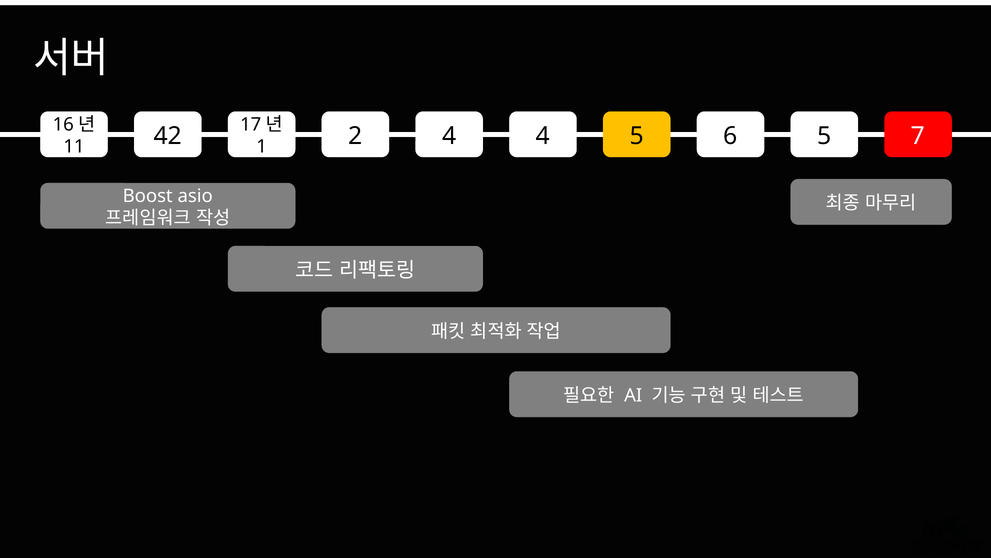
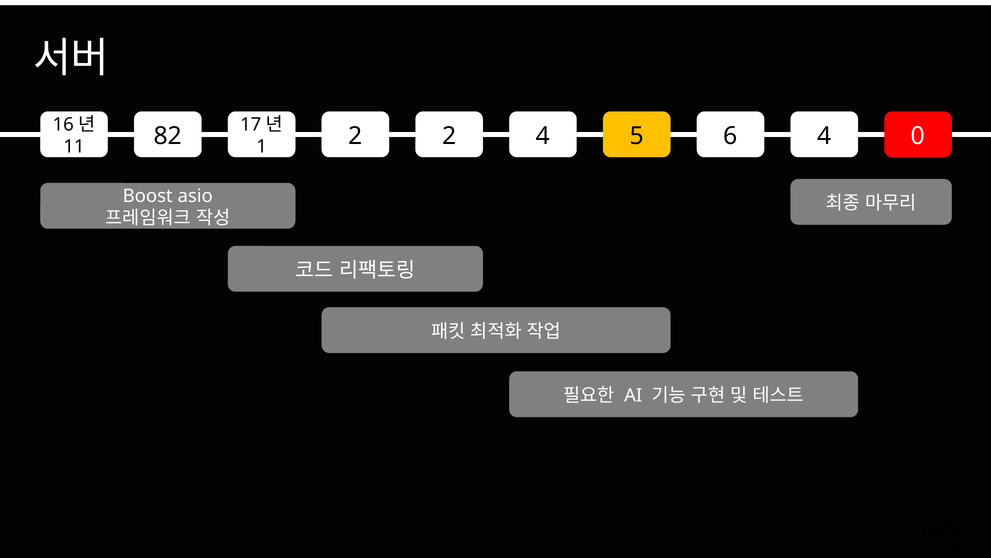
2 4: 4 -> 2
6 5: 5 -> 4
7: 7 -> 0
42: 42 -> 82
